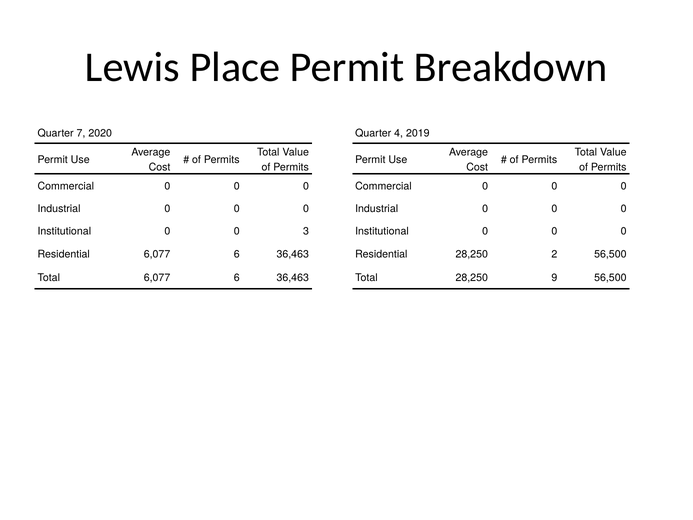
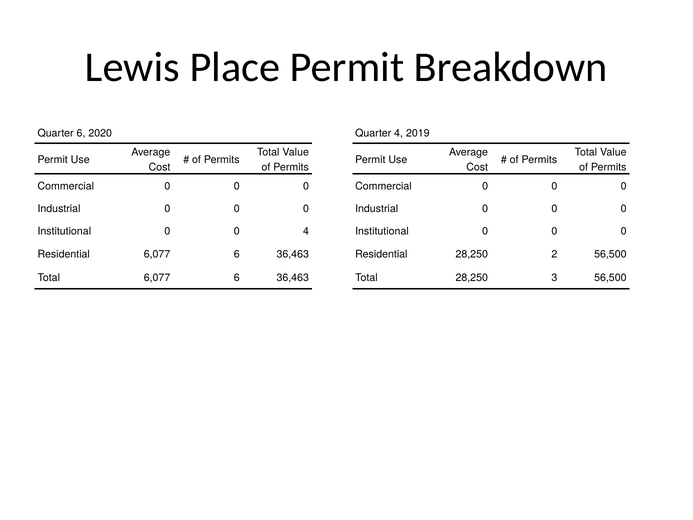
Quarter 7: 7 -> 6
0 3: 3 -> 4
9: 9 -> 3
